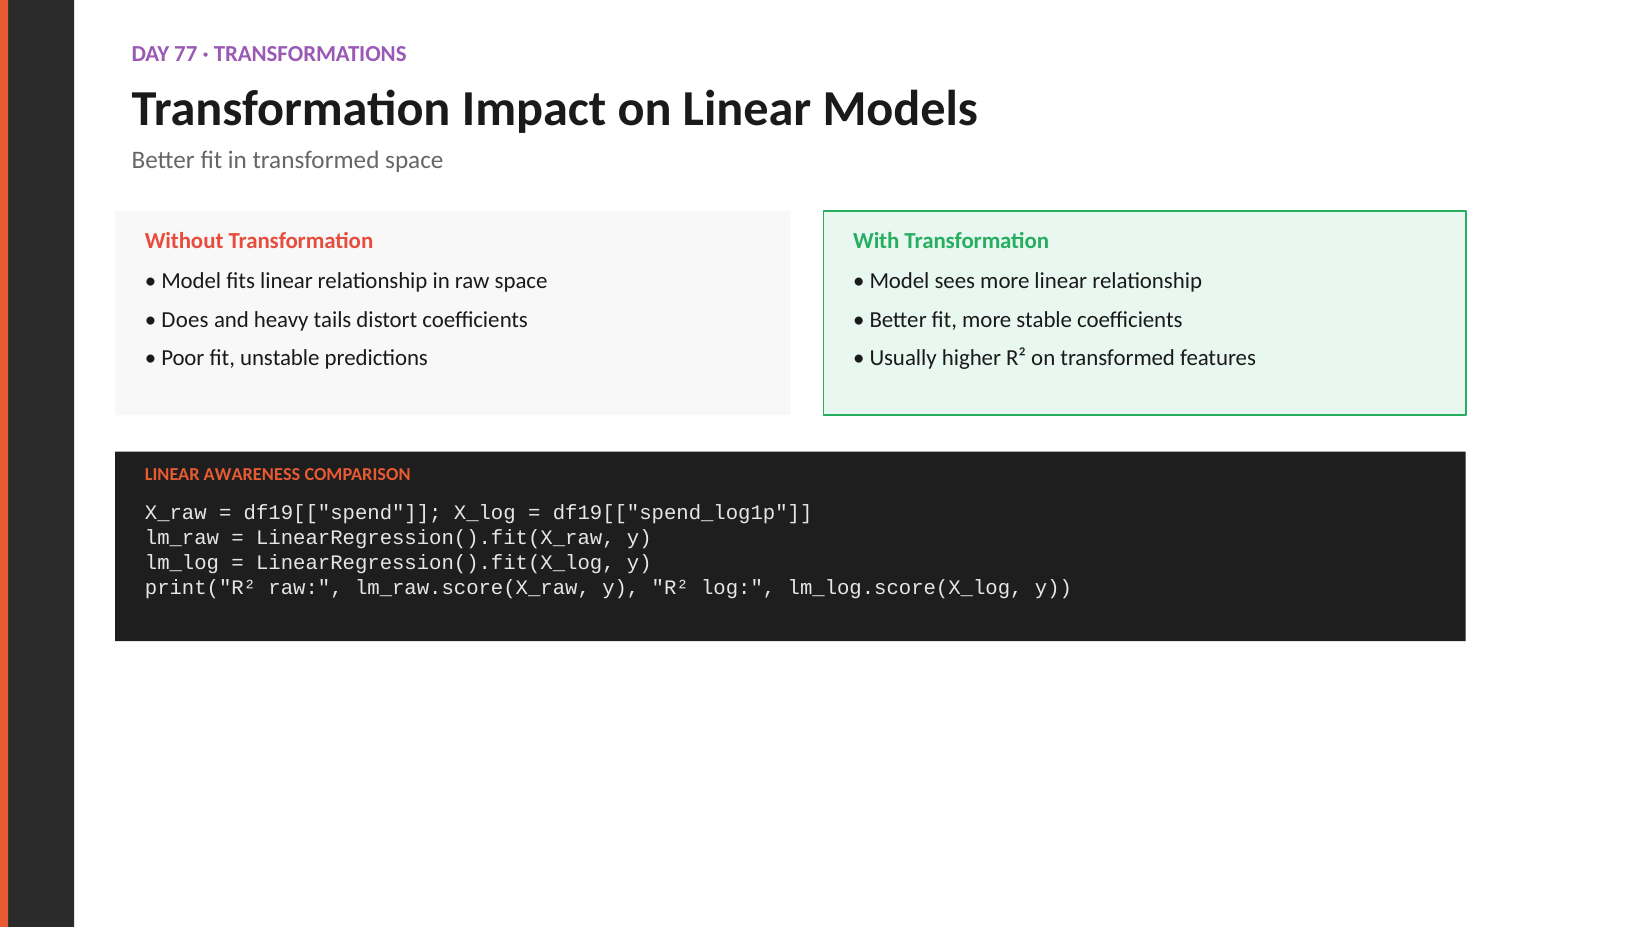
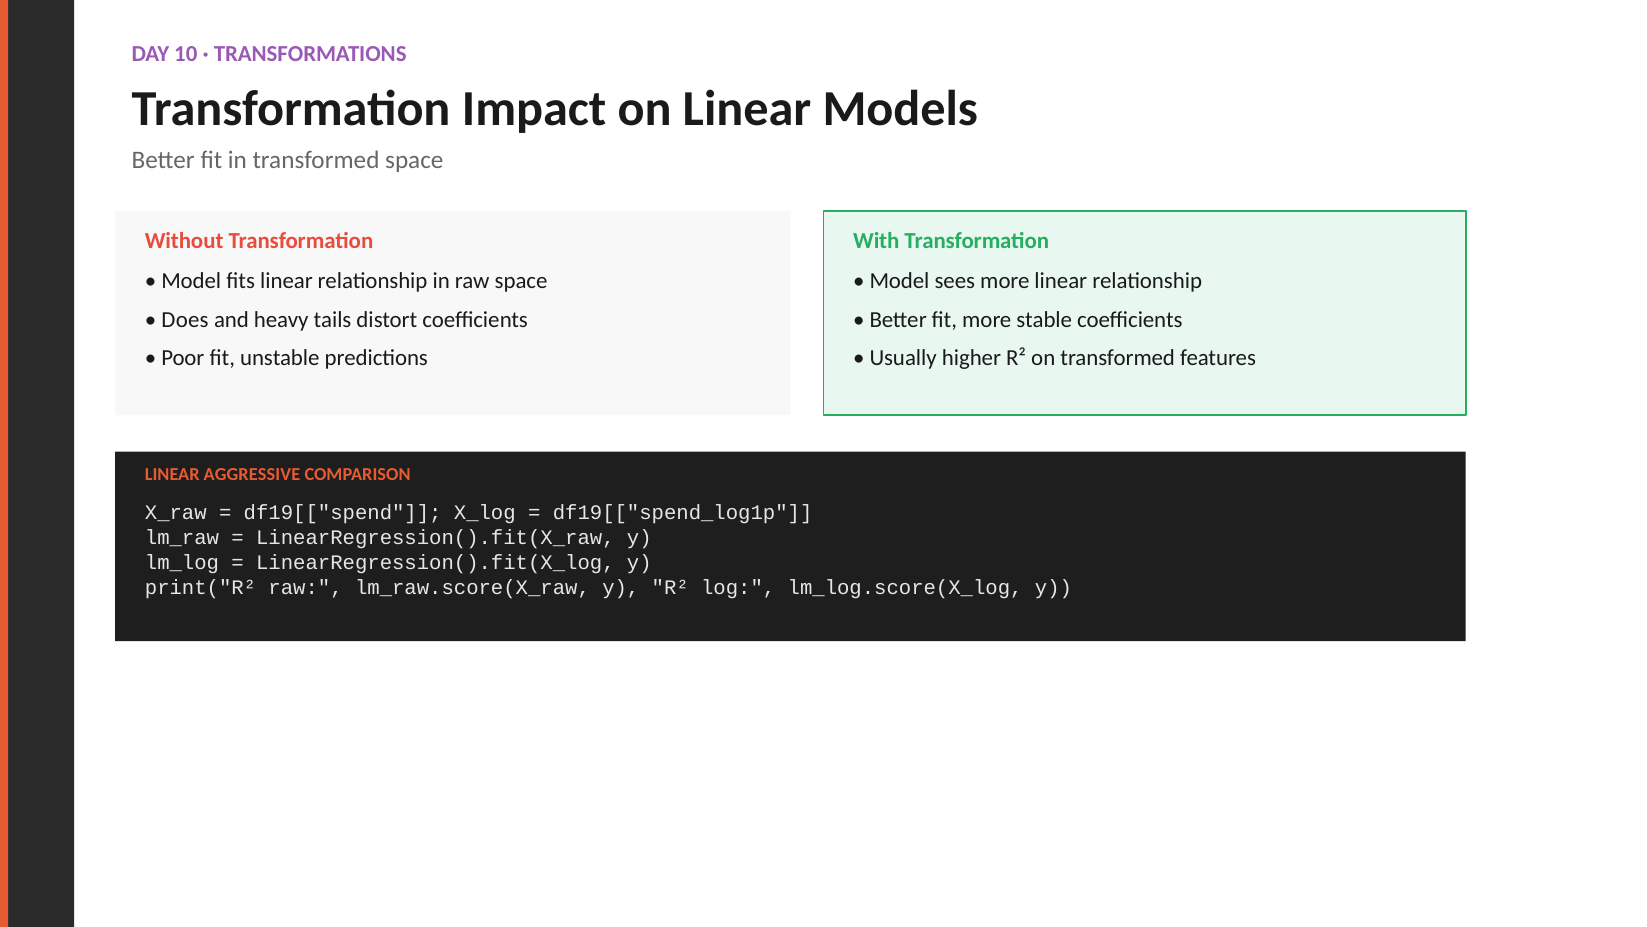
77: 77 -> 10
AWARENESS: AWARENESS -> AGGRESSIVE
